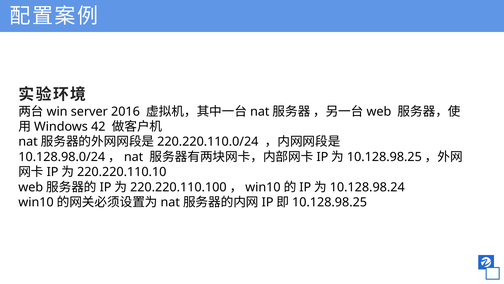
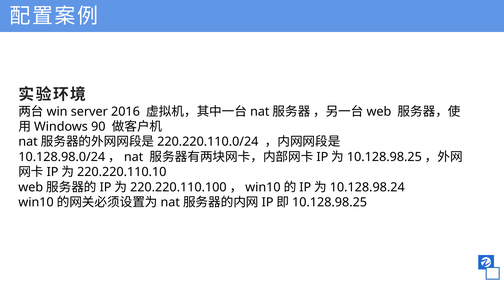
42: 42 -> 90
